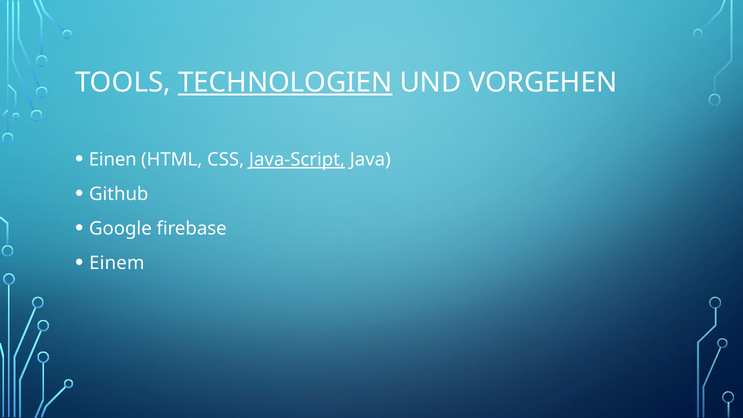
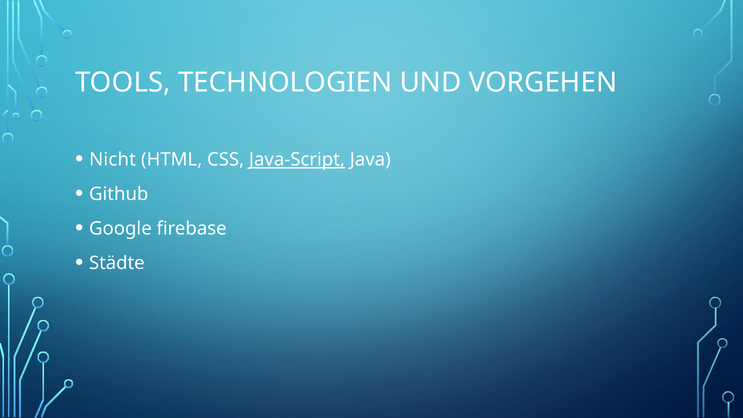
TECHNOLOGIEN underline: present -> none
Einen: Einen -> Nicht
Einem: Einem -> Städte
